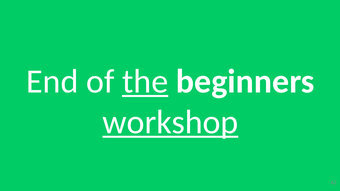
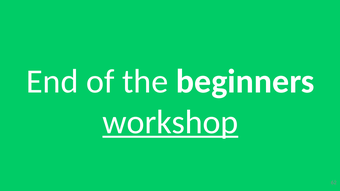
the underline: present -> none
